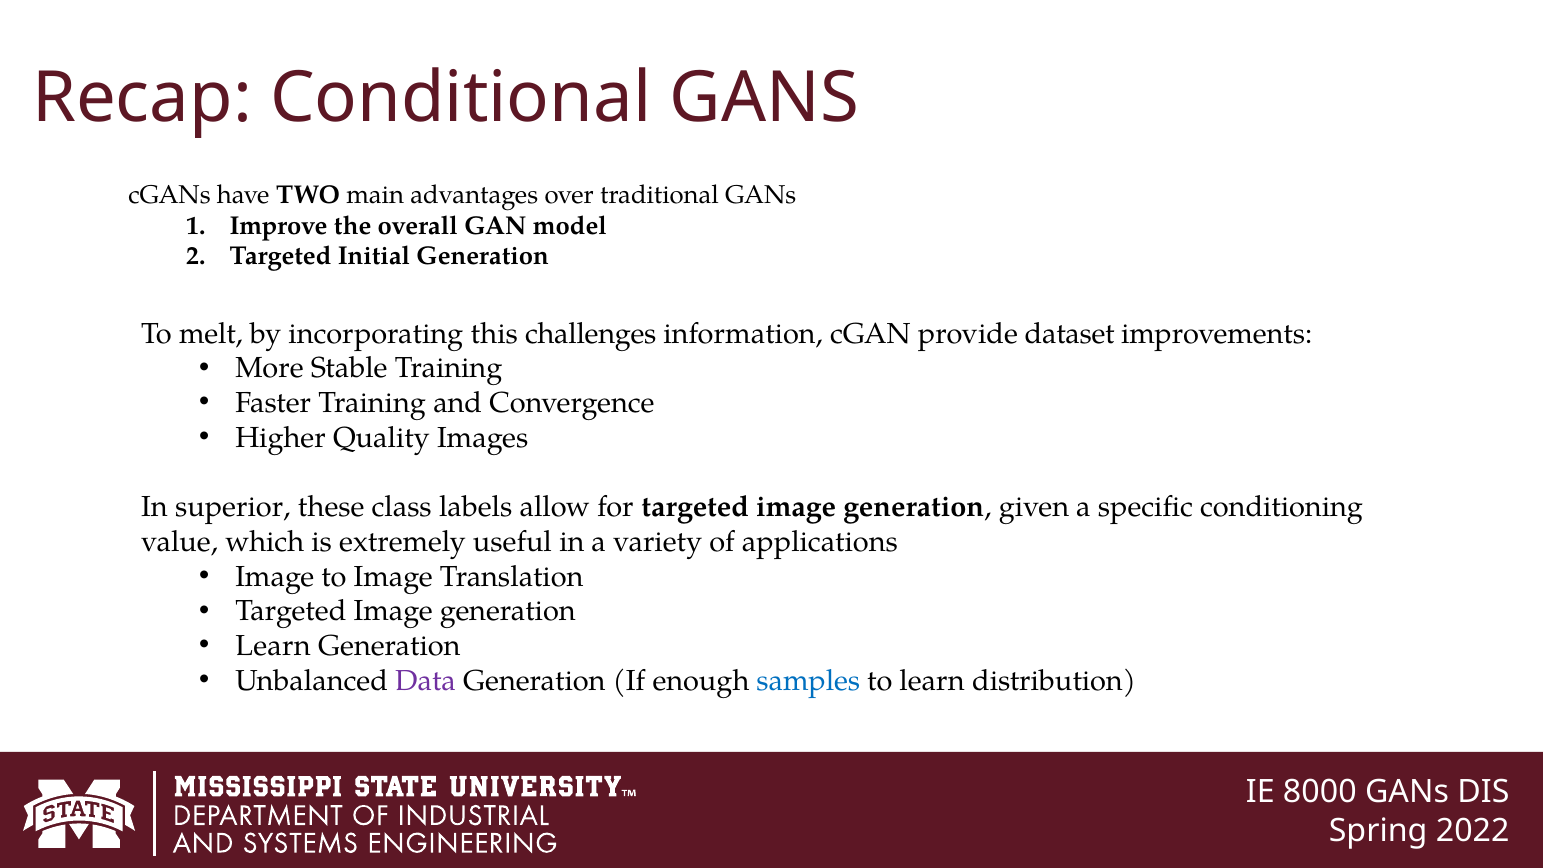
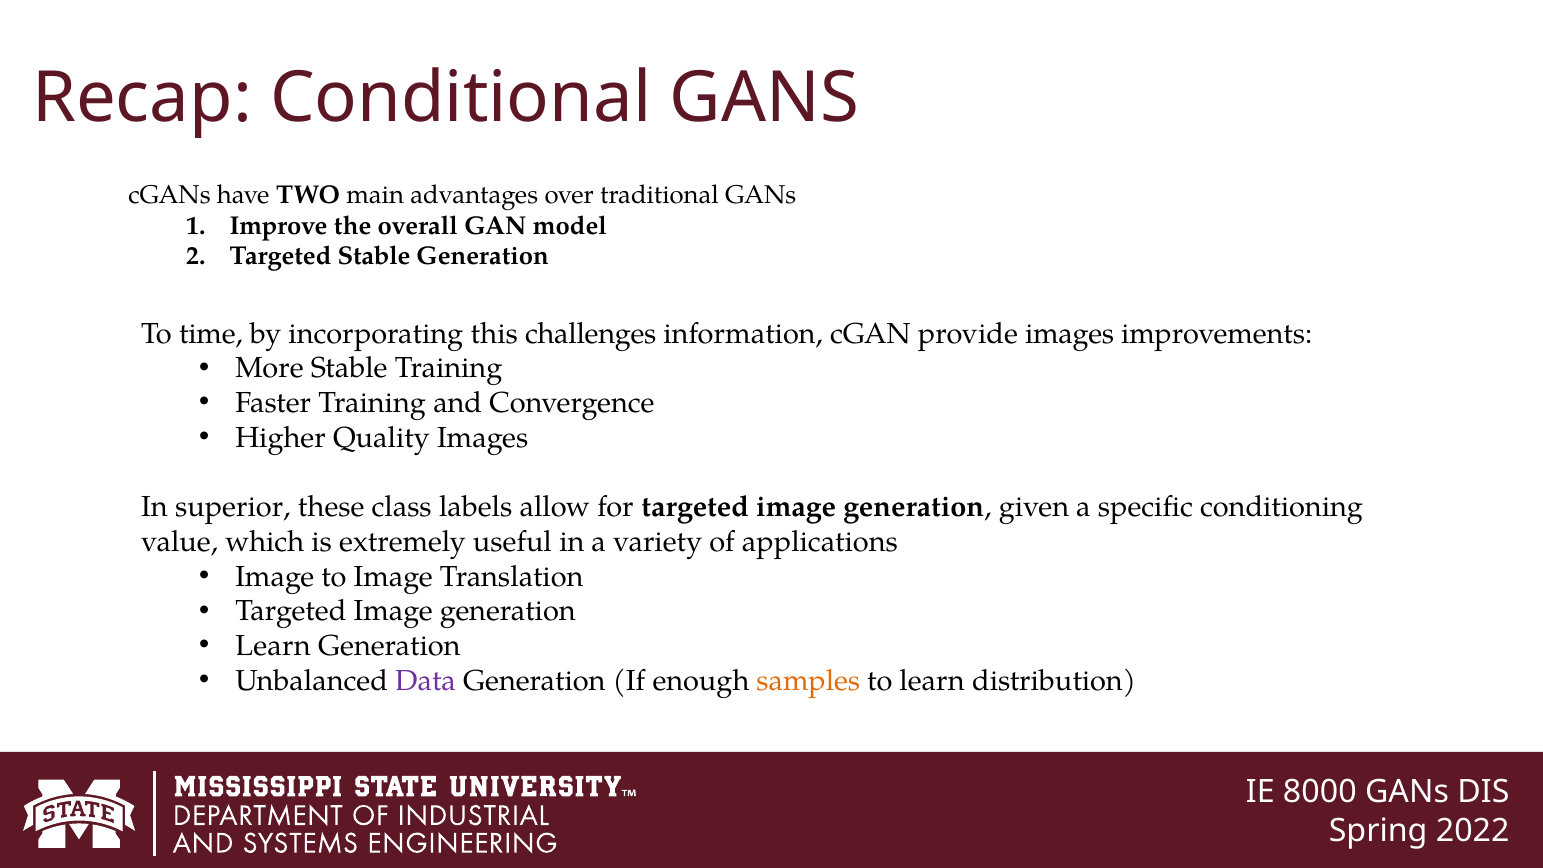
Targeted Initial: Initial -> Stable
melt: melt -> time
provide dataset: dataset -> images
samples colour: blue -> orange
